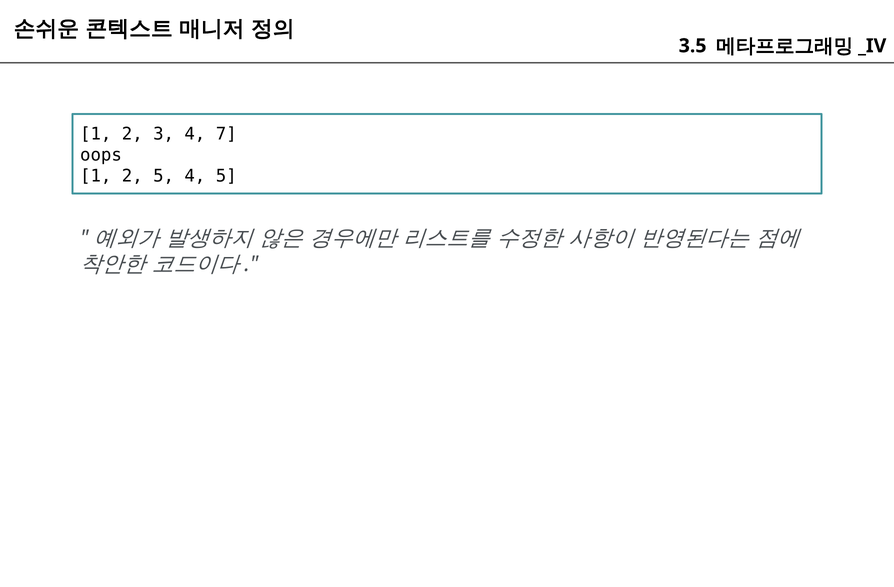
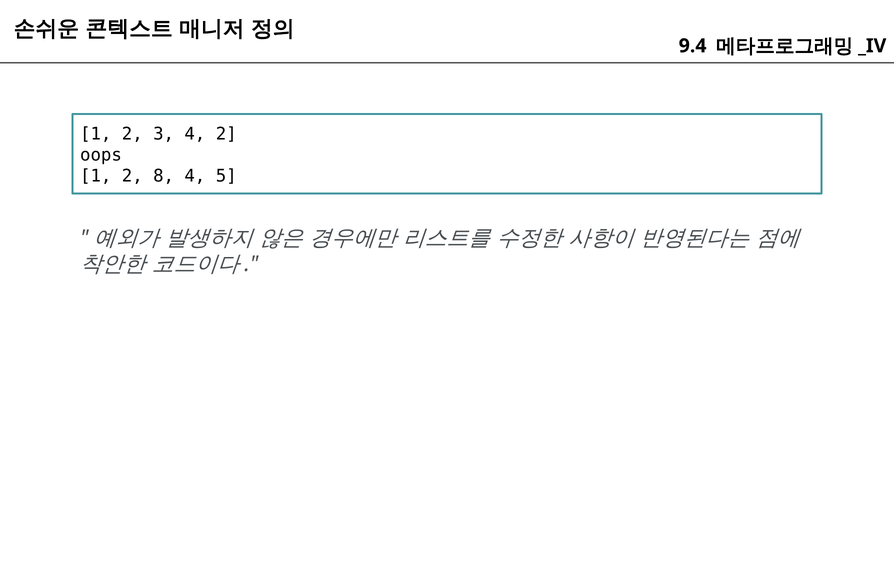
3.5: 3.5 -> 9.4
4 7: 7 -> 2
2 5: 5 -> 8
